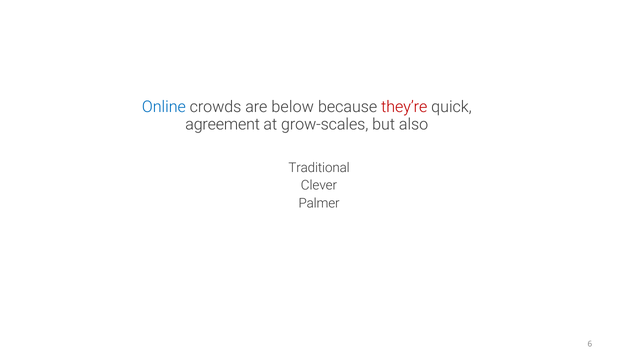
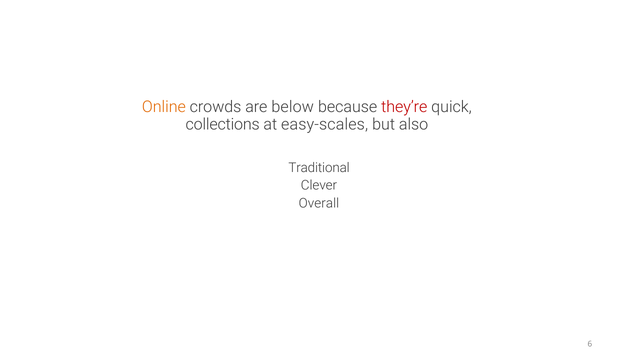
Online colour: blue -> orange
agreement: agreement -> collections
grow-scales: grow-scales -> easy-scales
Palmer: Palmer -> Overall
